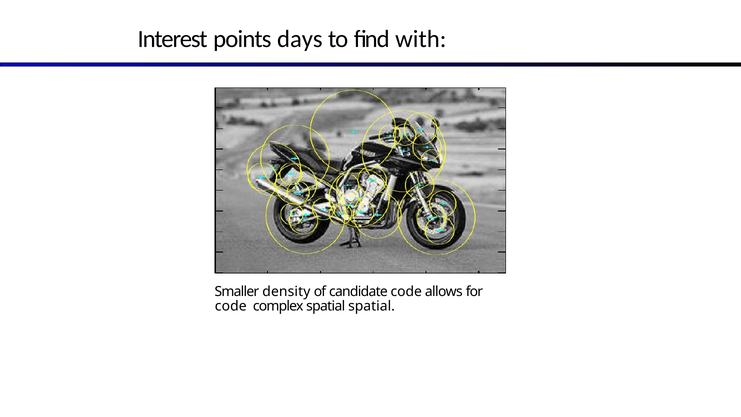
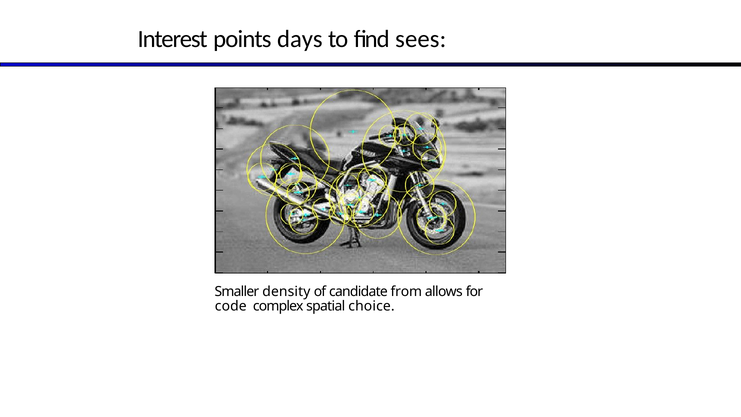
with: with -> sees
candidate code: code -> from
spatial spatial: spatial -> choice
